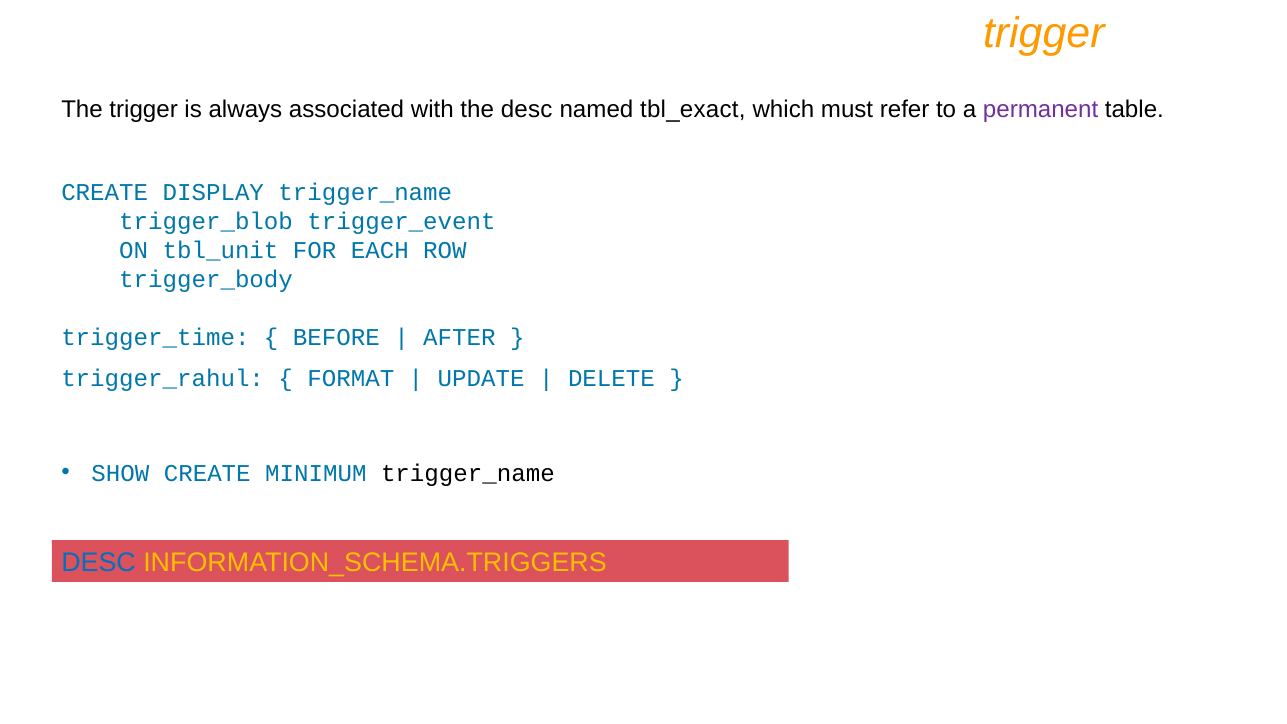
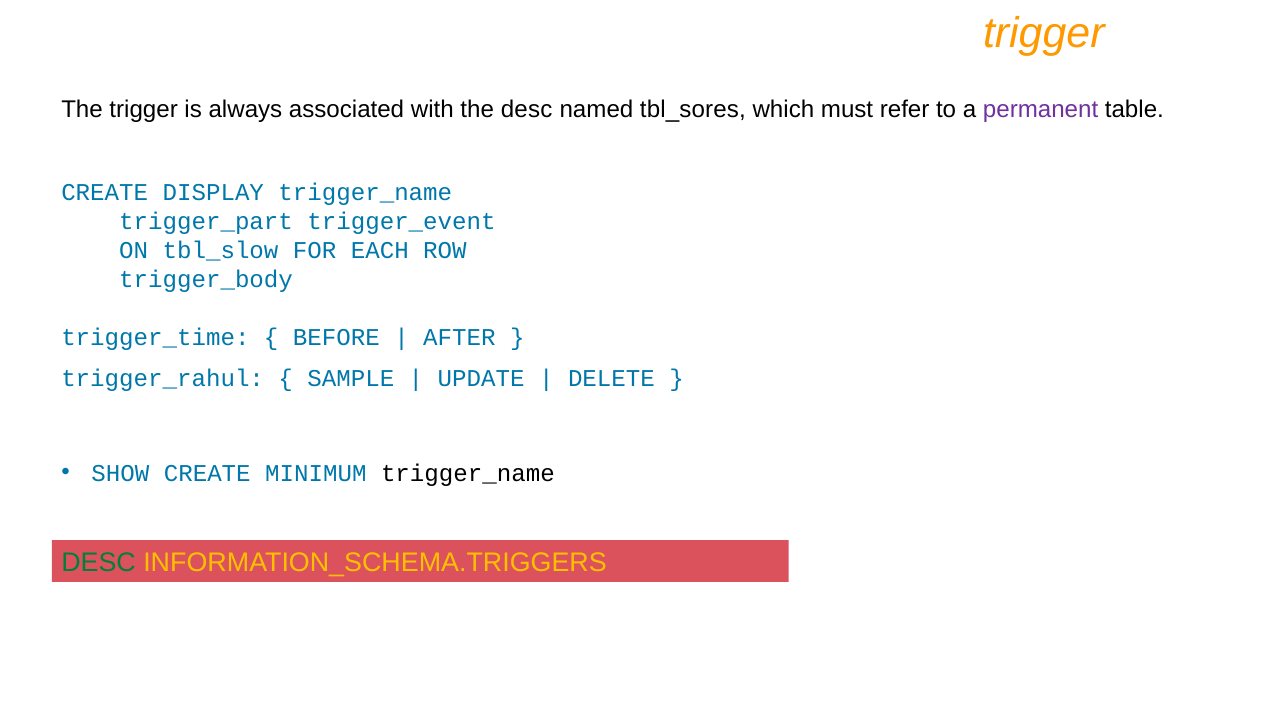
tbl_exact: tbl_exact -> tbl_sores
trigger_blob: trigger_blob -> trigger_part
tbl_unit: tbl_unit -> tbl_slow
FORMAT: FORMAT -> SAMPLE
DESC at (99, 563) colour: blue -> green
